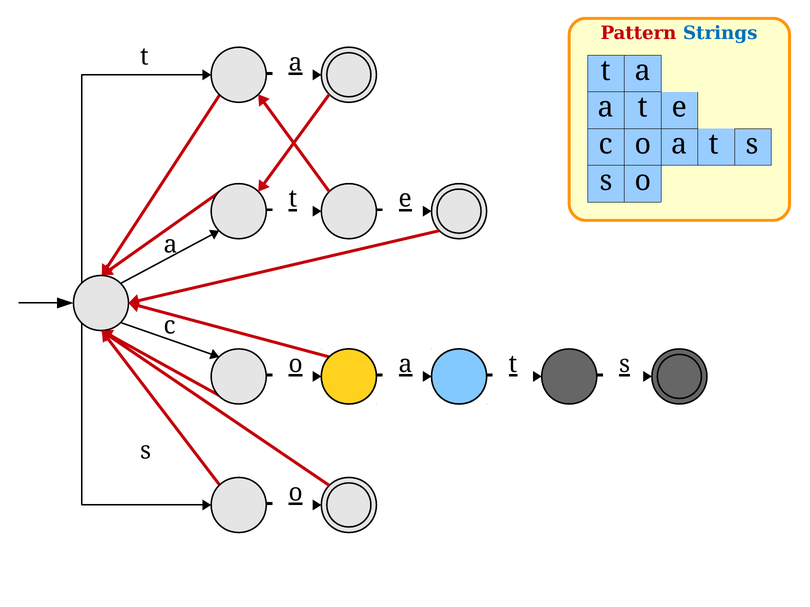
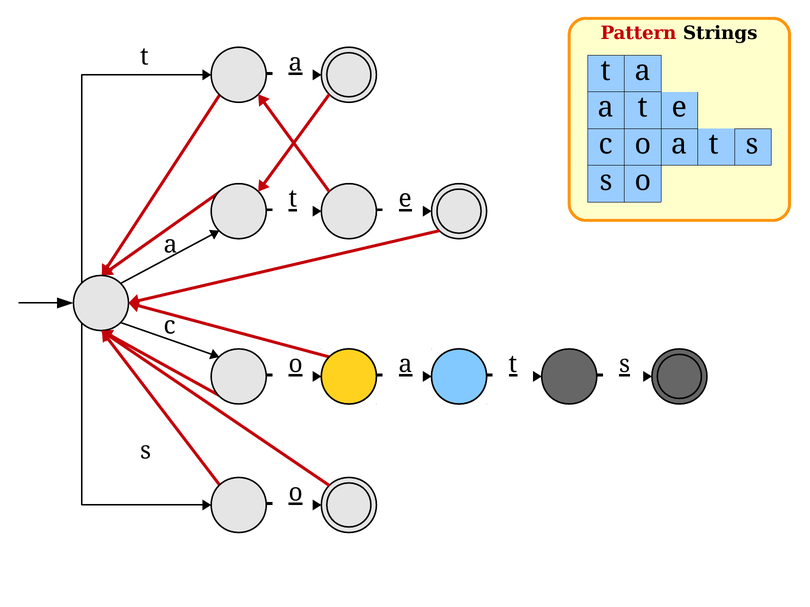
Strings colour: blue -> black
